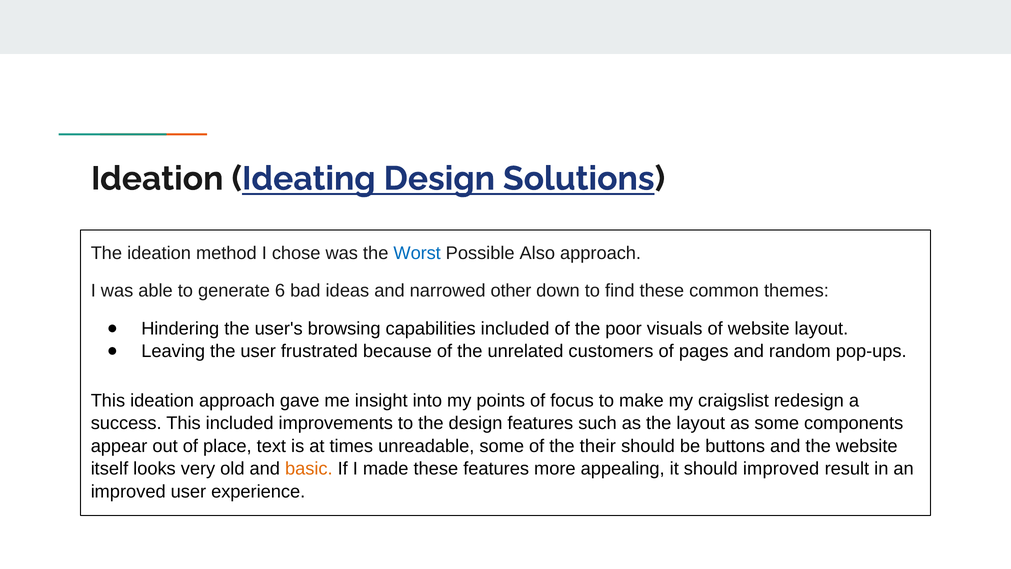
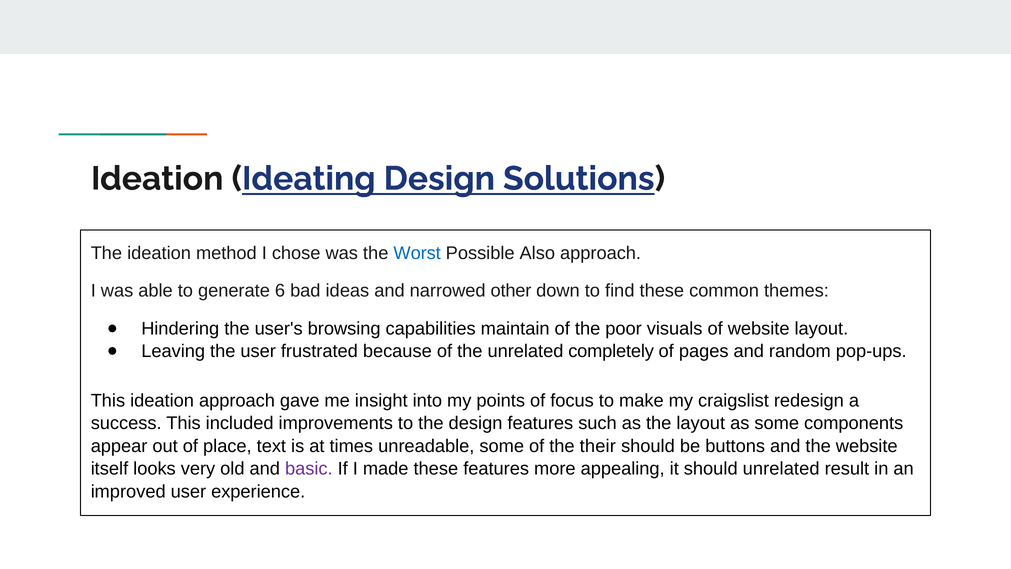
capabilities included: included -> maintain
customers: customers -> completely
basic colour: orange -> purple
should improved: improved -> unrelated
